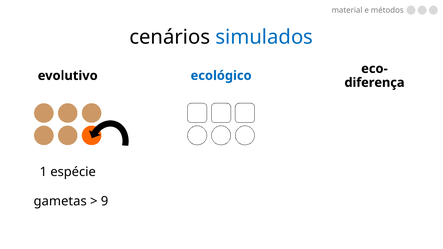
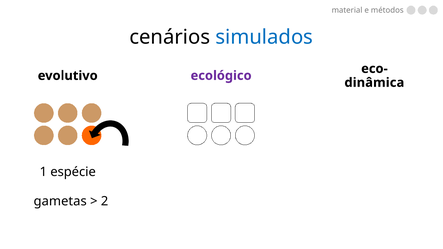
ecológico colour: blue -> purple
diferença: diferença -> dinâmica
9: 9 -> 2
